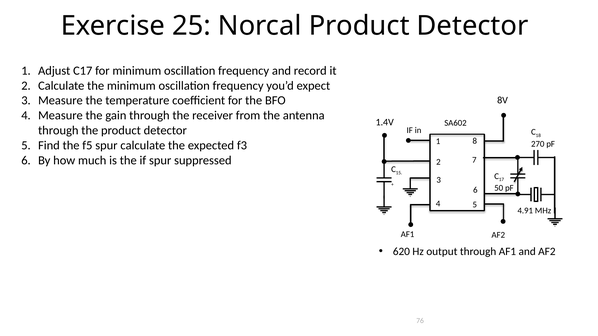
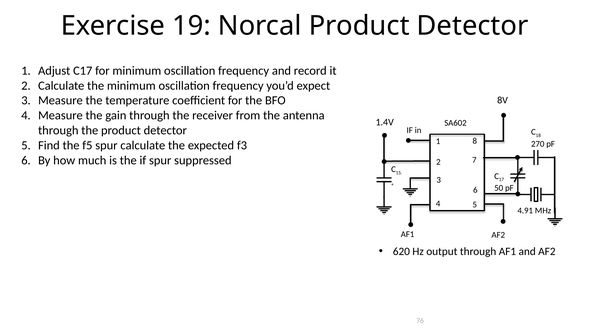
25: 25 -> 19
